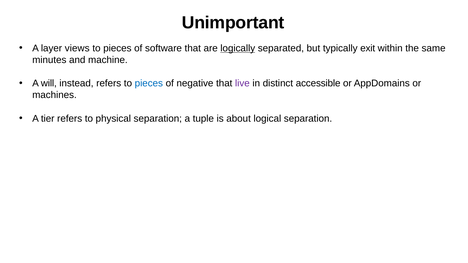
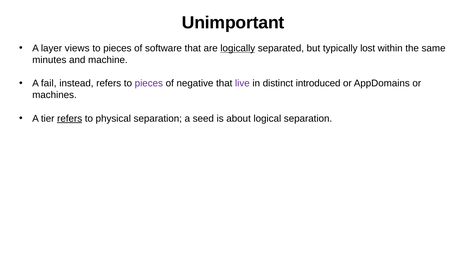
exit: exit -> lost
will: will -> fail
pieces at (149, 83) colour: blue -> purple
accessible: accessible -> introduced
refers at (70, 119) underline: none -> present
tuple: tuple -> seed
